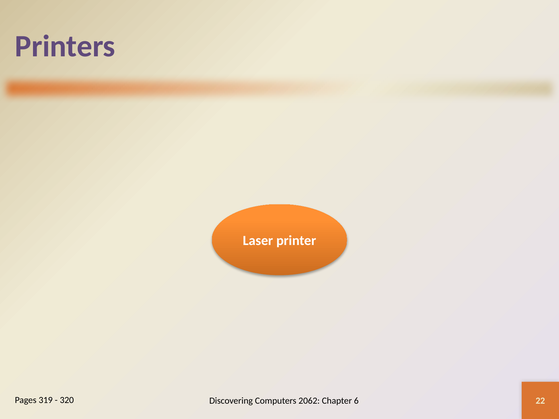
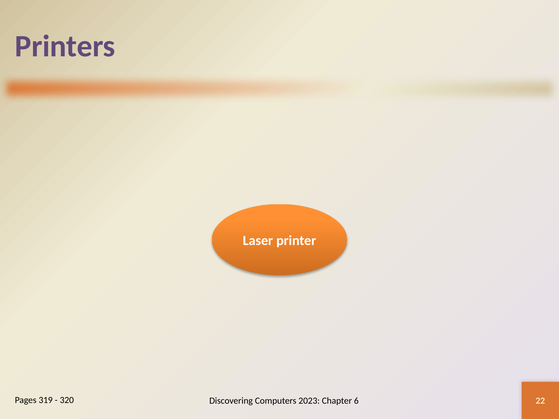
2062: 2062 -> 2023
